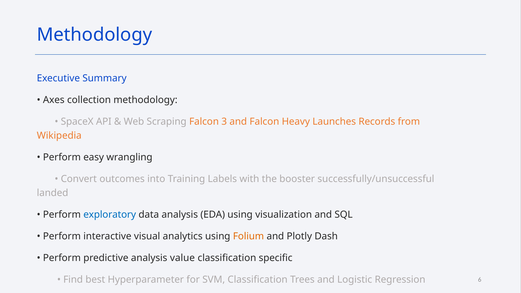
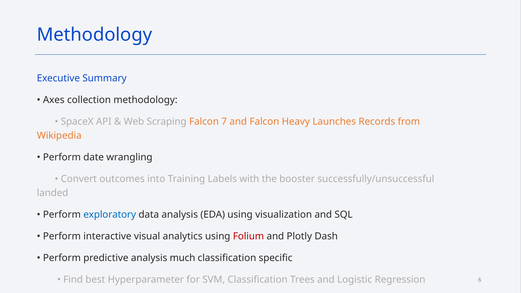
3: 3 -> 7
easy: easy -> date
Folium colour: orange -> red
value: value -> much
